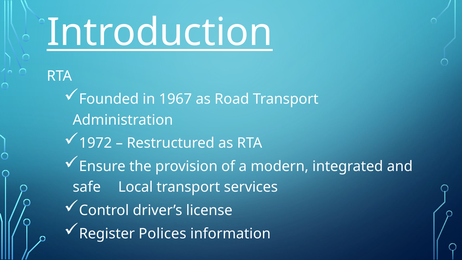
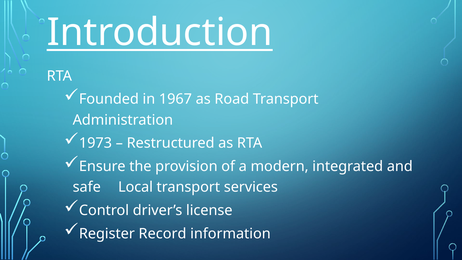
1972: 1972 -> 1973
Polices: Polices -> Record
